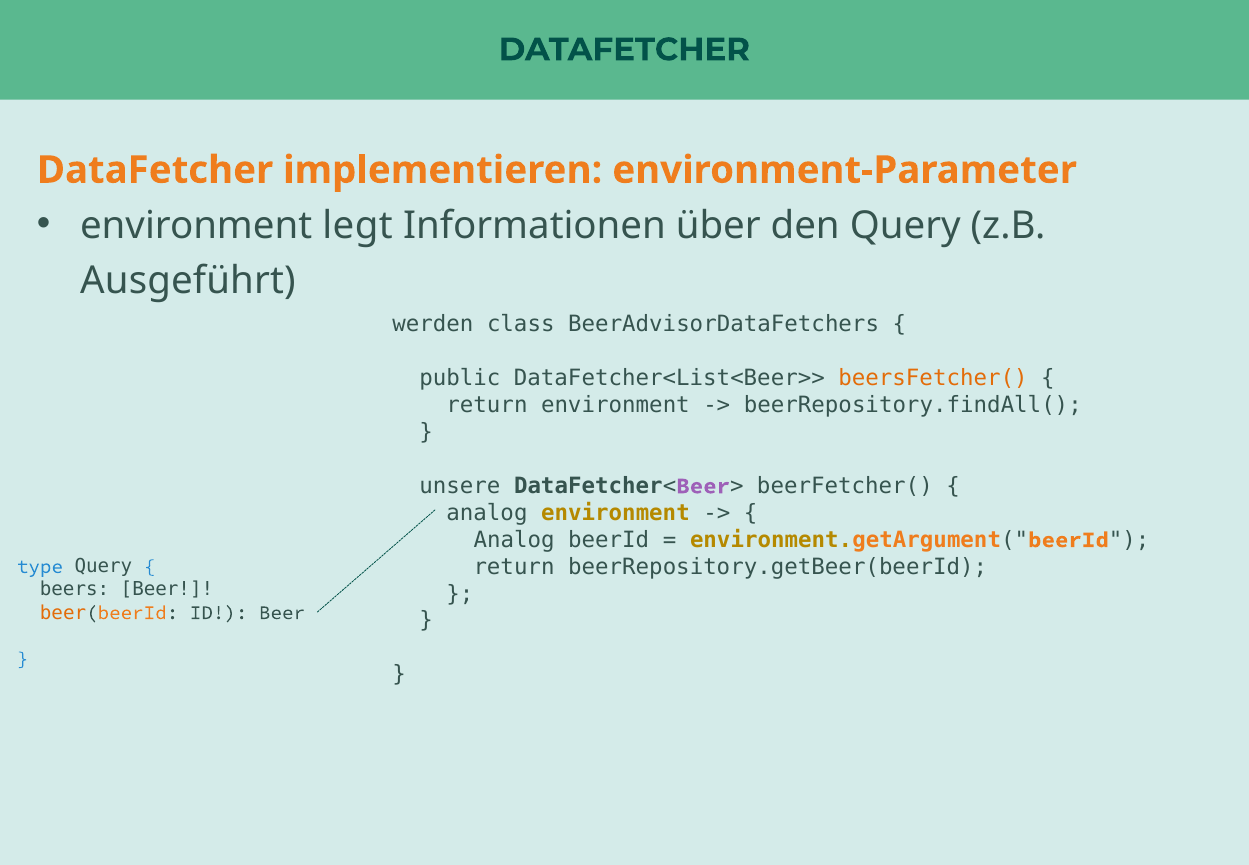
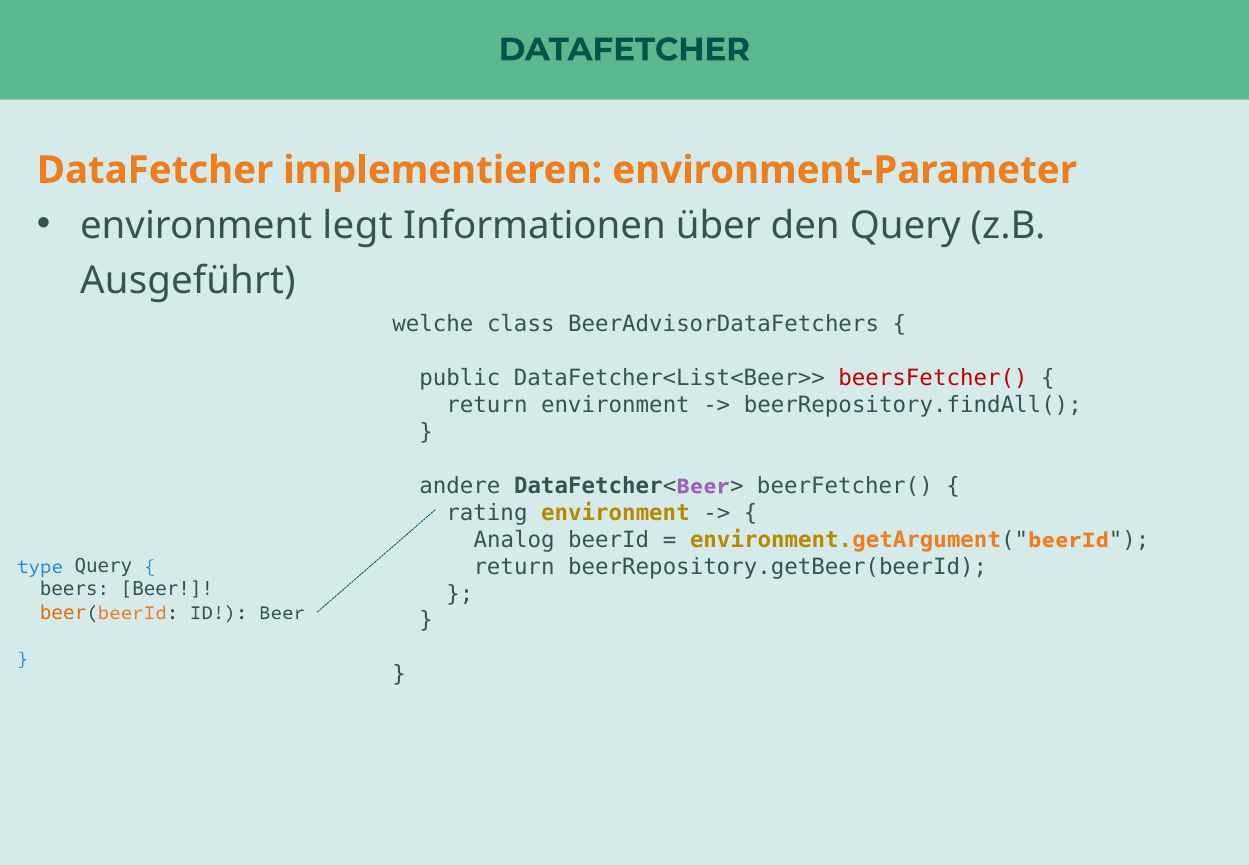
werden: werden -> welche
beersFetcher( colour: orange -> red
unsere: unsere -> andere
analog at (487, 513): analog -> rating
